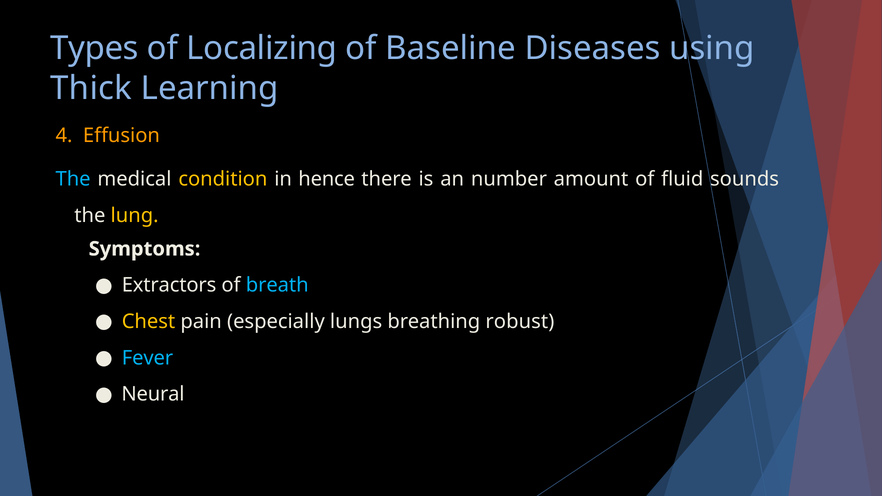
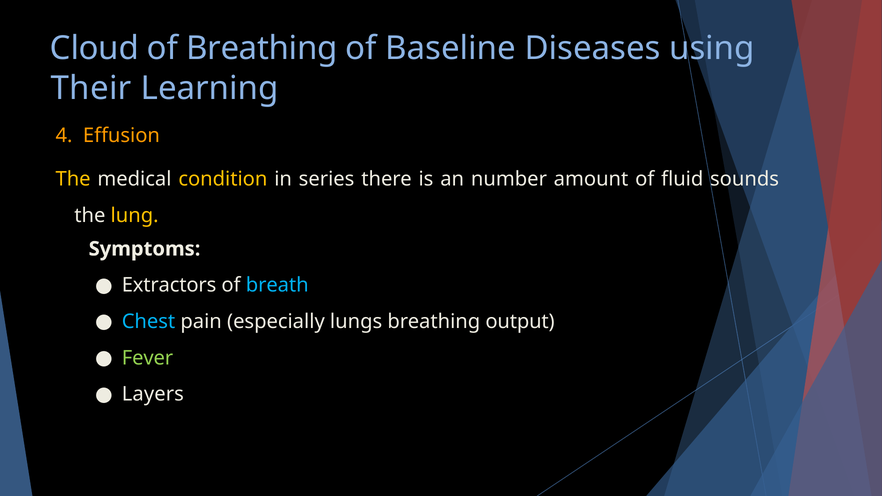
Types: Types -> Cloud
of Localizing: Localizing -> Breathing
Thick: Thick -> Their
The at (73, 179) colour: light blue -> yellow
hence: hence -> series
Chest colour: yellow -> light blue
robust: robust -> output
Fever colour: light blue -> light green
Neural: Neural -> Layers
